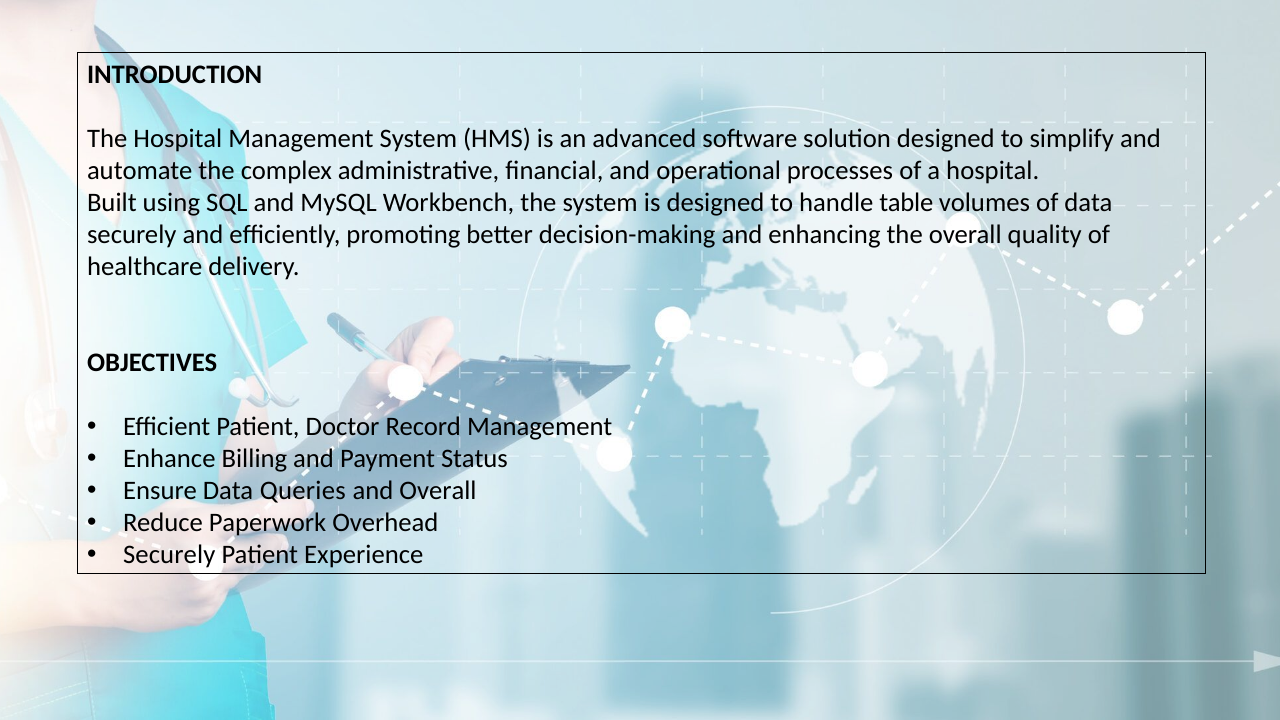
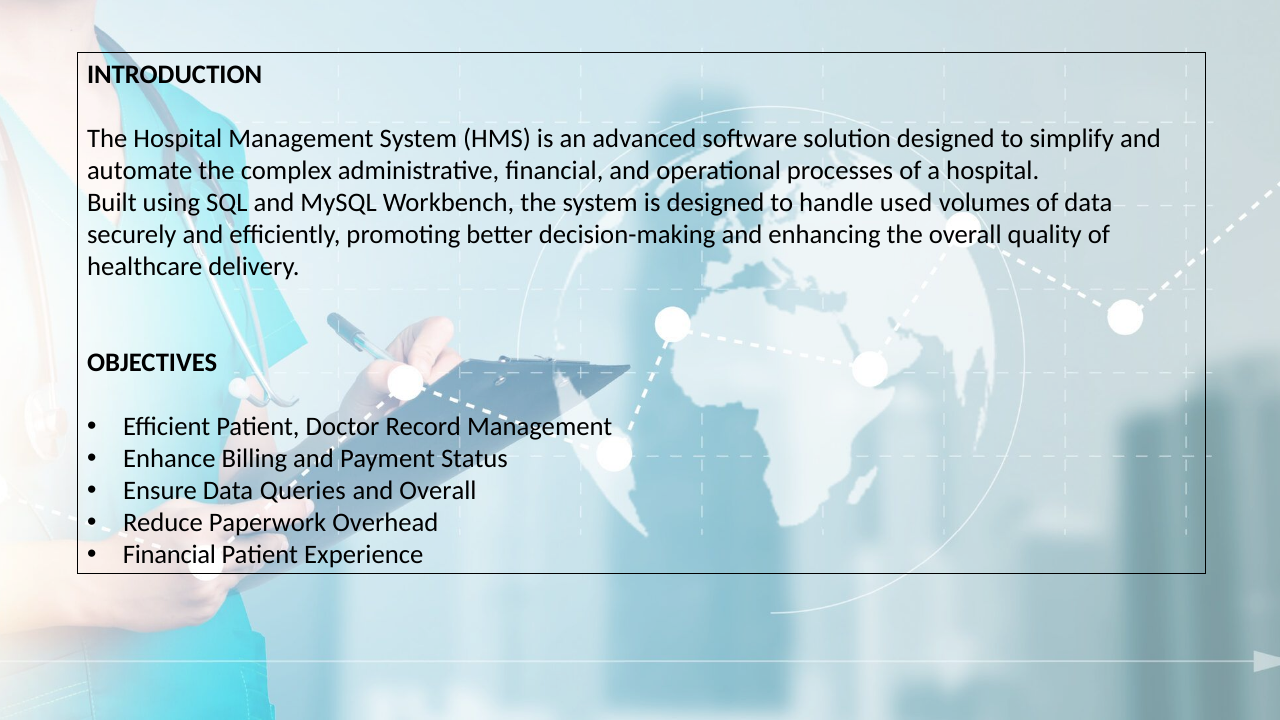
table: table -> used
Securely at (169, 555): Securely -> Financial
